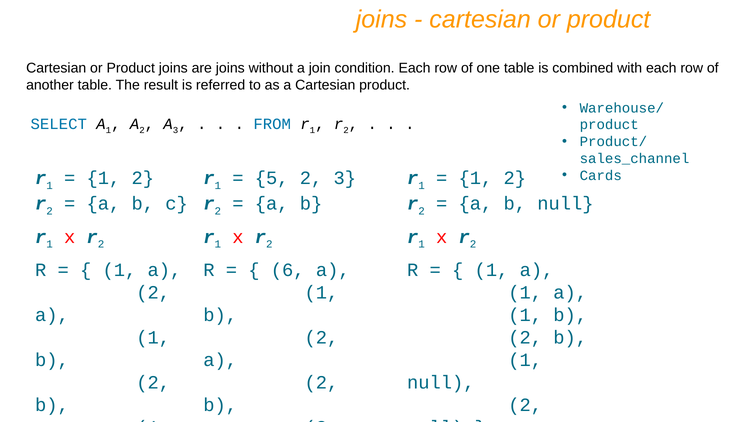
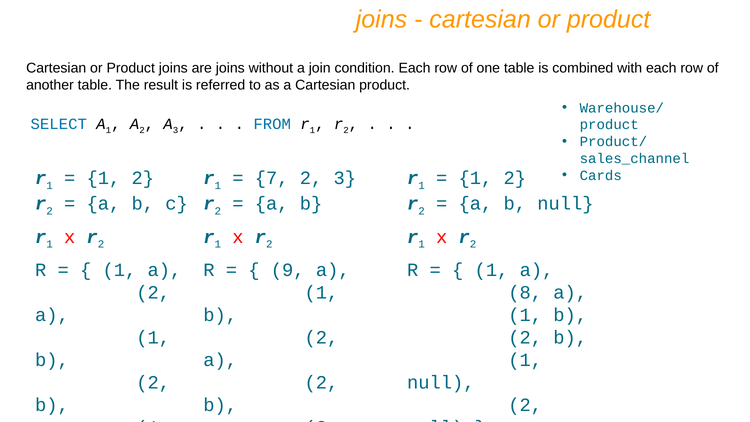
5: 5 -> 7
6: 6 -> 9
1 at (525, 292): 1 -> 8
